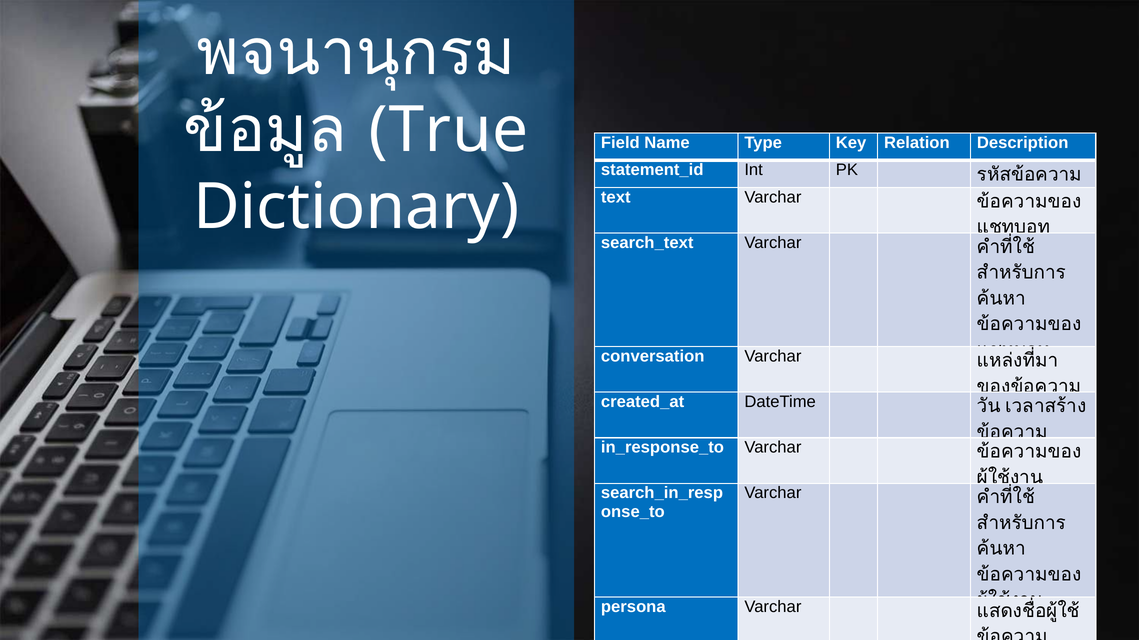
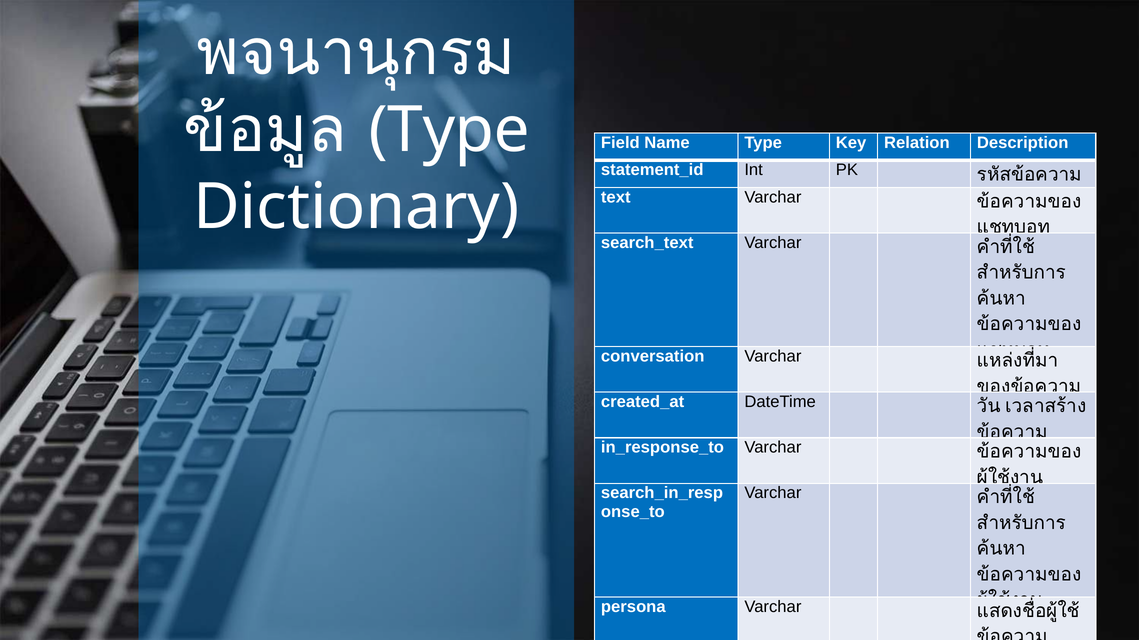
True at (449, 130): True -> Type
